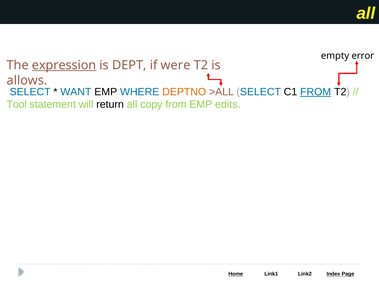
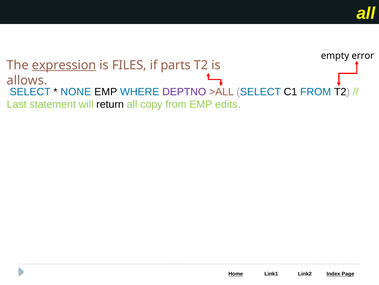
DEPT: DEPT -> FILES
were: were -> parts
WANT: WANT -> NONE
DEPTNO colour: orange -> purple
FROM at (316, 92) underline: present -> none
Tool: Tool -> Last
